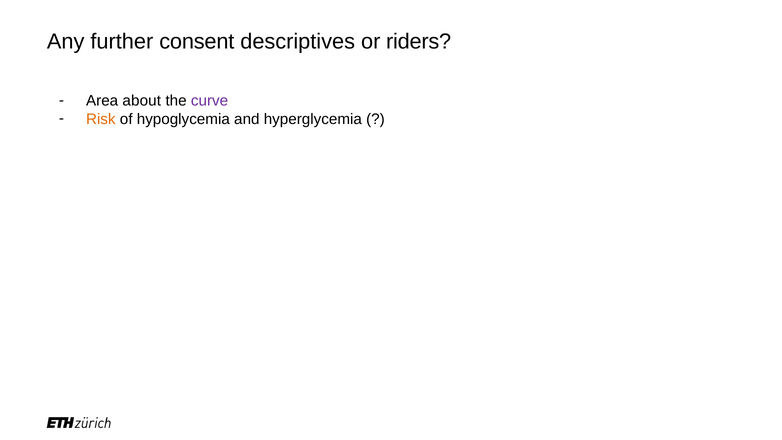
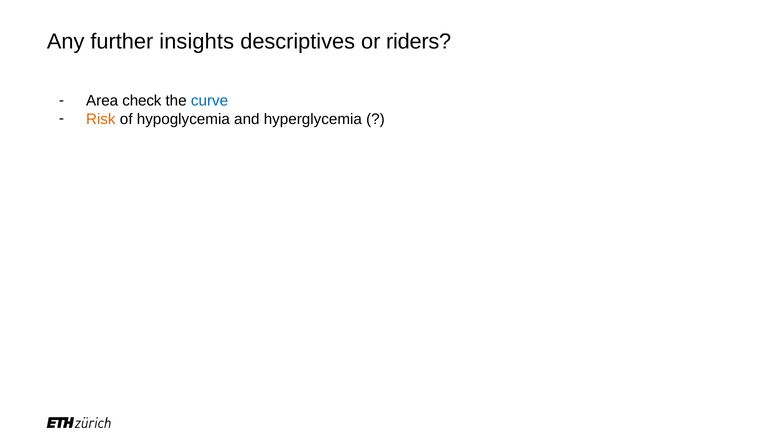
consent: consent -> insights
about: about -> check
curve colour: purple -> blue
